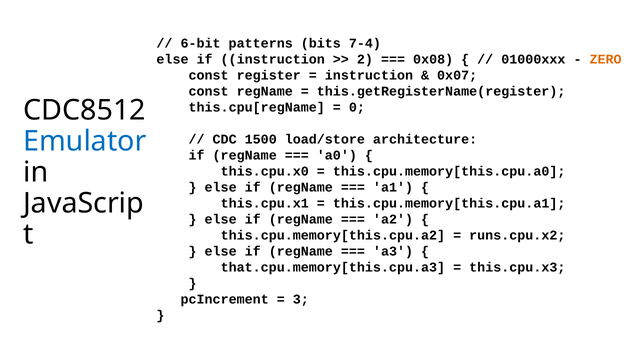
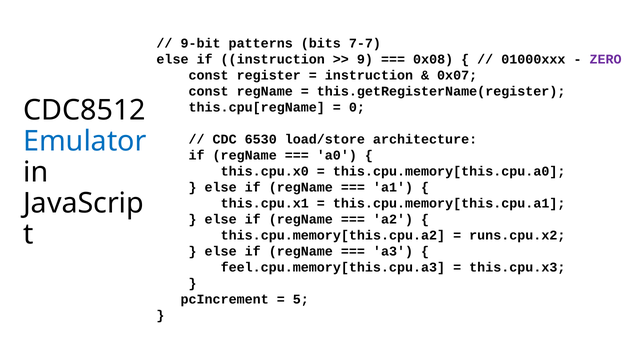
6-bit: 6-bit -> 9-bit
7-4: 7-4 -> 7-7
2: 2 -> 9
ZERO colour: orange -> purple
1500: 1500 -> 6530
that.cpu.memory[this.cpu.a3: that.cpu.memory[this.cpu.a3 -> feel.cpu.memory[this.cpu.a3
3: 3 -> 5
